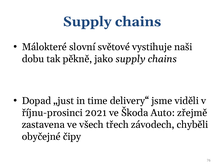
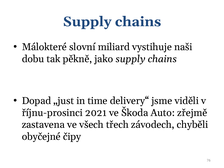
světové: světové -> miliard
